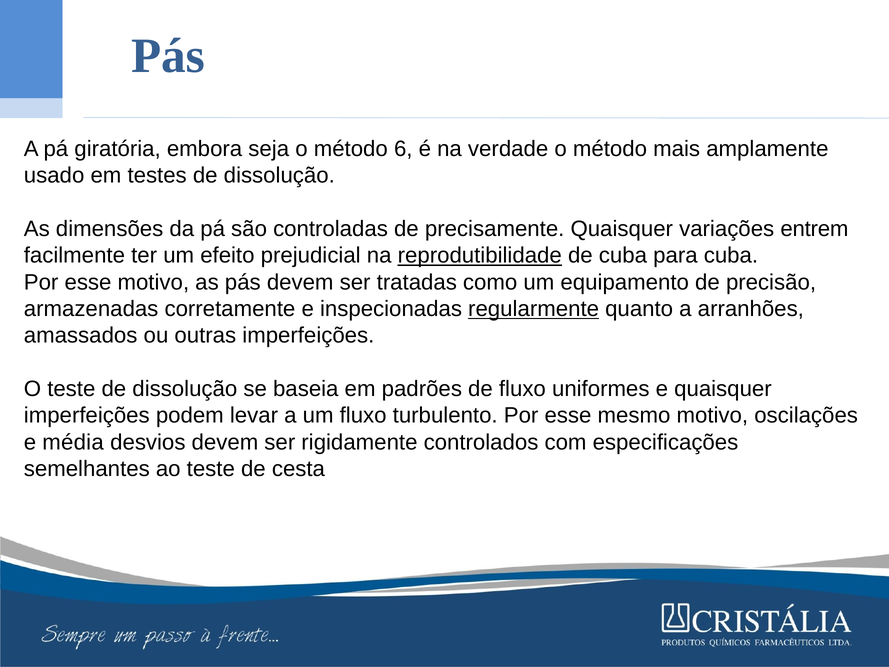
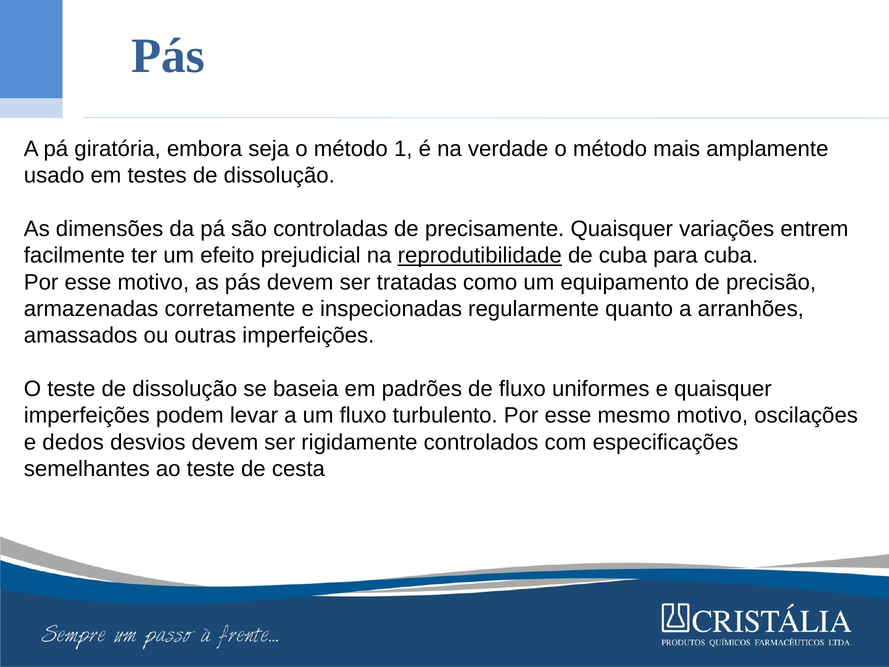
6: 6 -> 1
regularmente underline: present -> none
média: média -> dedos
